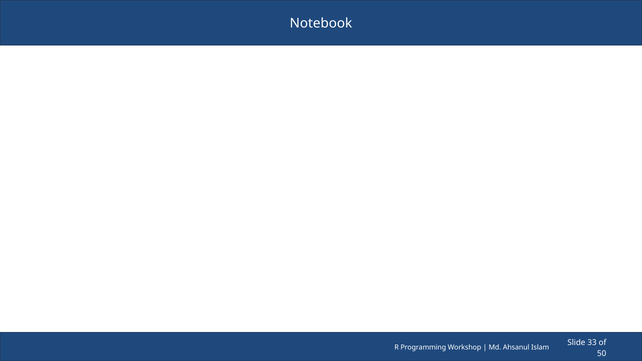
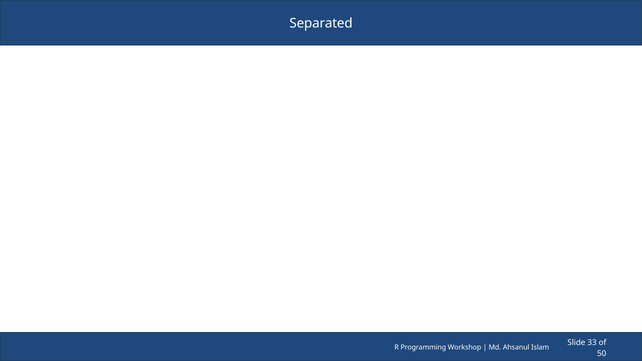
Notebook: Notebook -> Separated
